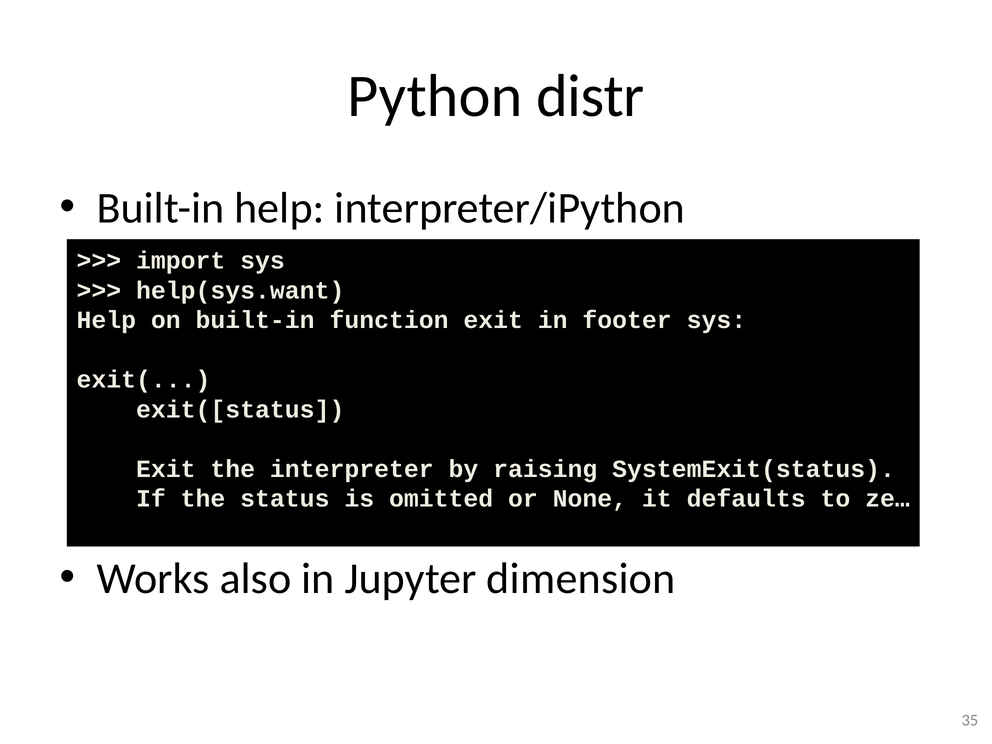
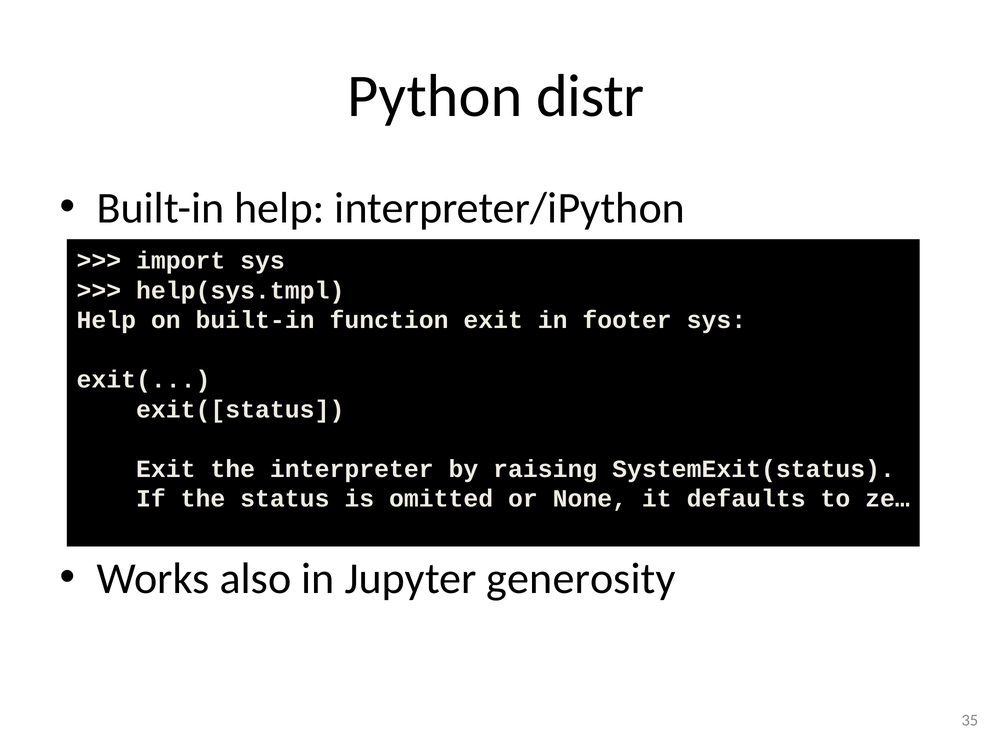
help(sys.want: help(sys.want -> help(sys.tmpl
dimension: dimension -> generosity
